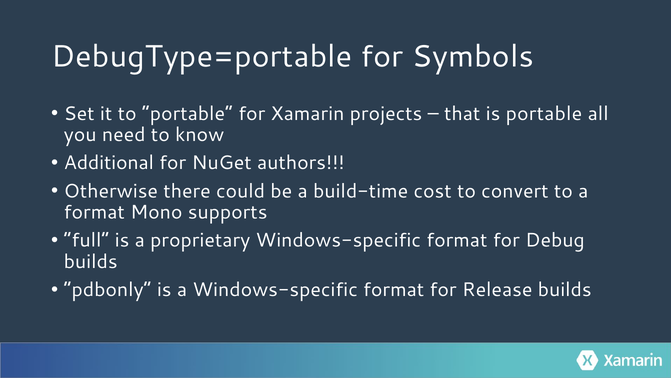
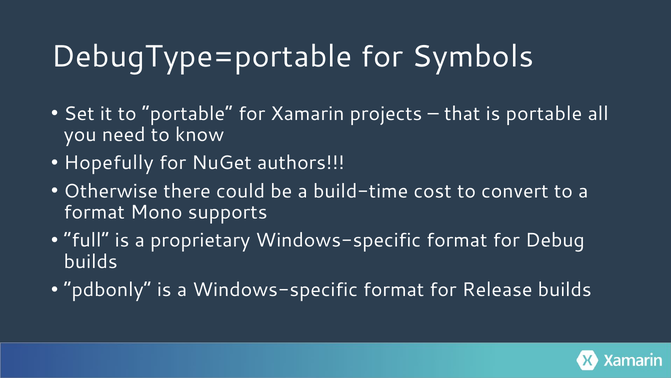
Additional: Additional -> Hopefully
